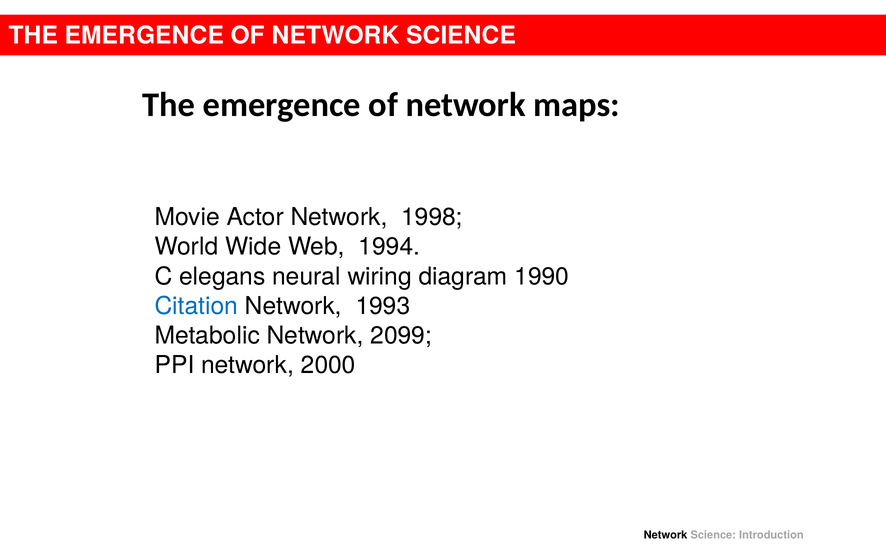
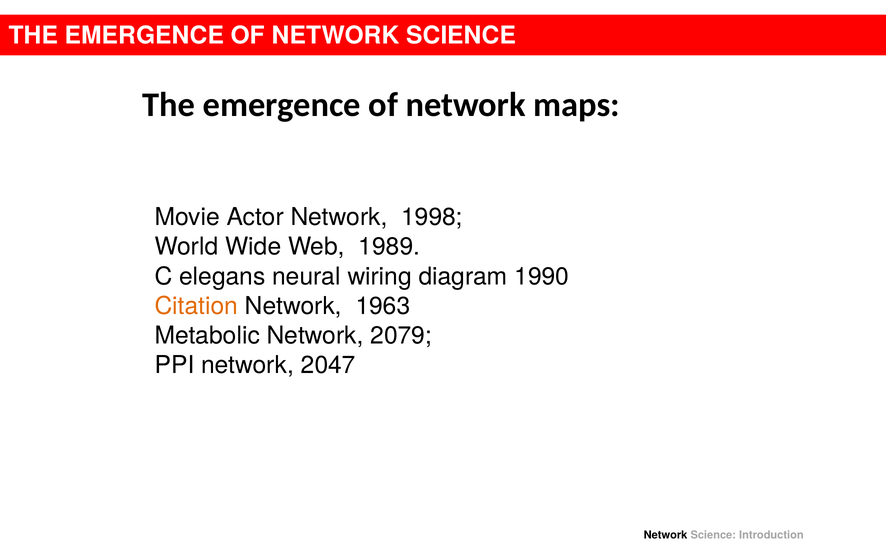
1994: 1994 -> 1989
Citation colour: blue -> orange
1993: 1993 -> 1963
2099: 2099 -> 2079
2000: 2000 -> 2047
